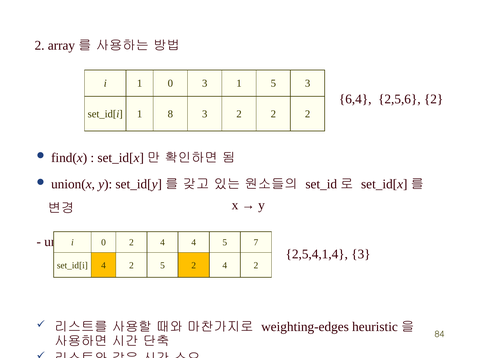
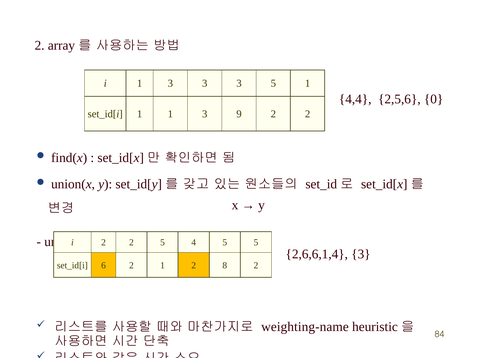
i 1 0: 0 -> 3
1 at (239, 83): 1 -> 3
5 3: 3 -> 1
6,4: 6,4 -> 4,4
2,5,6 2: 2 -> 0
1 8: 8 -> 1
3 2: 2 -> 9
0 at (104, 242): 0 -> 2
4 at (163, 242): 4 -> 5
5 7: 7 -> 5
2,5,4,1,4: 2,5,4,1,4 -> 2,6,6,1,4
4 at (104, 265): 4 -> 6
2 5: 5 -> 1
4 at (225, 265): 4 -> 8
weighting-edges: weighting-edges -> weighting-name
